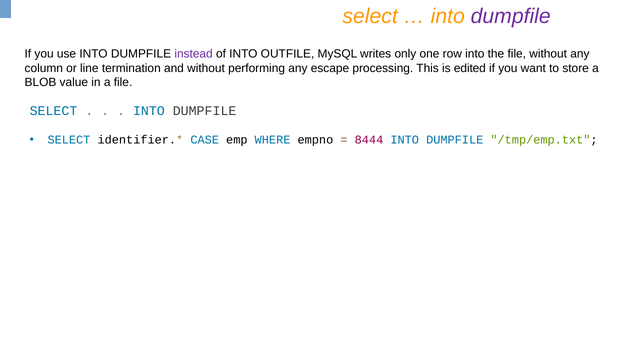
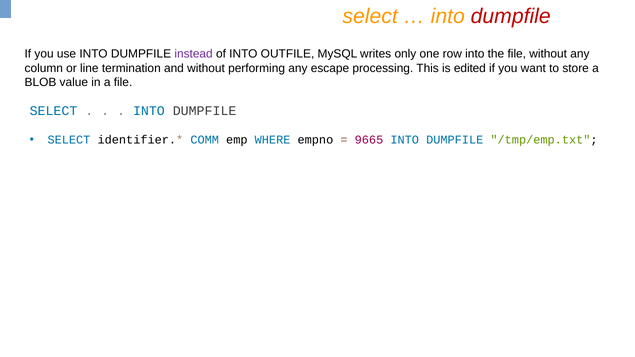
dumpfile at (511, 17) colour: purple -> red
CASE: CASE -> COMM
8444: 8444 -> 9665
